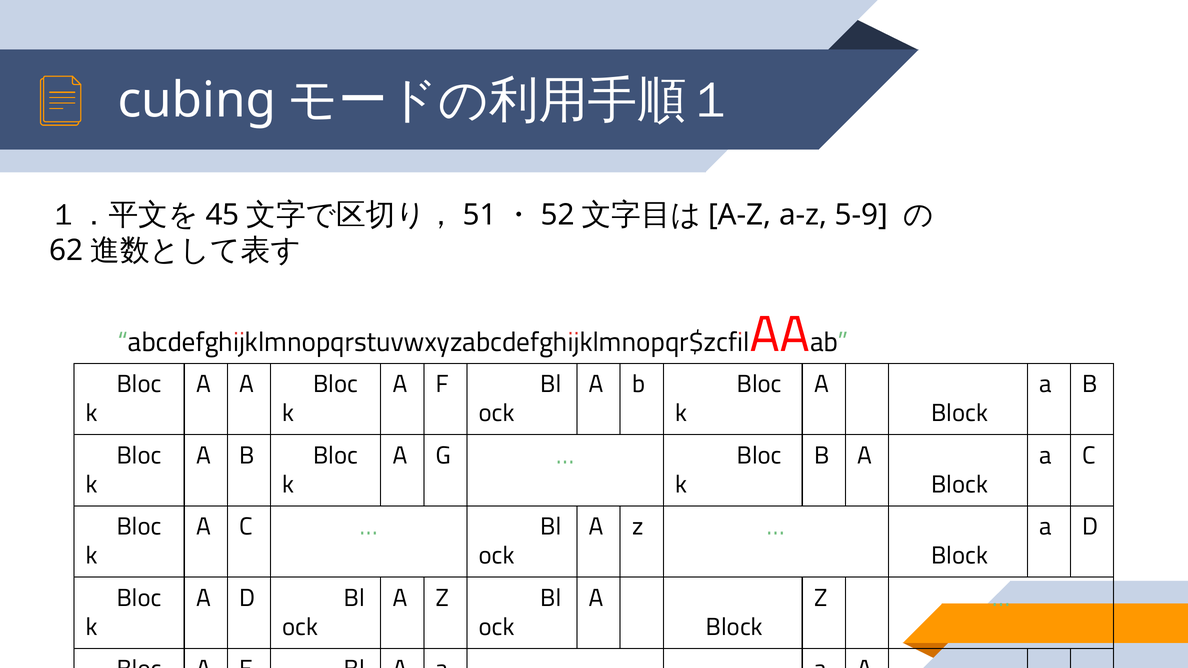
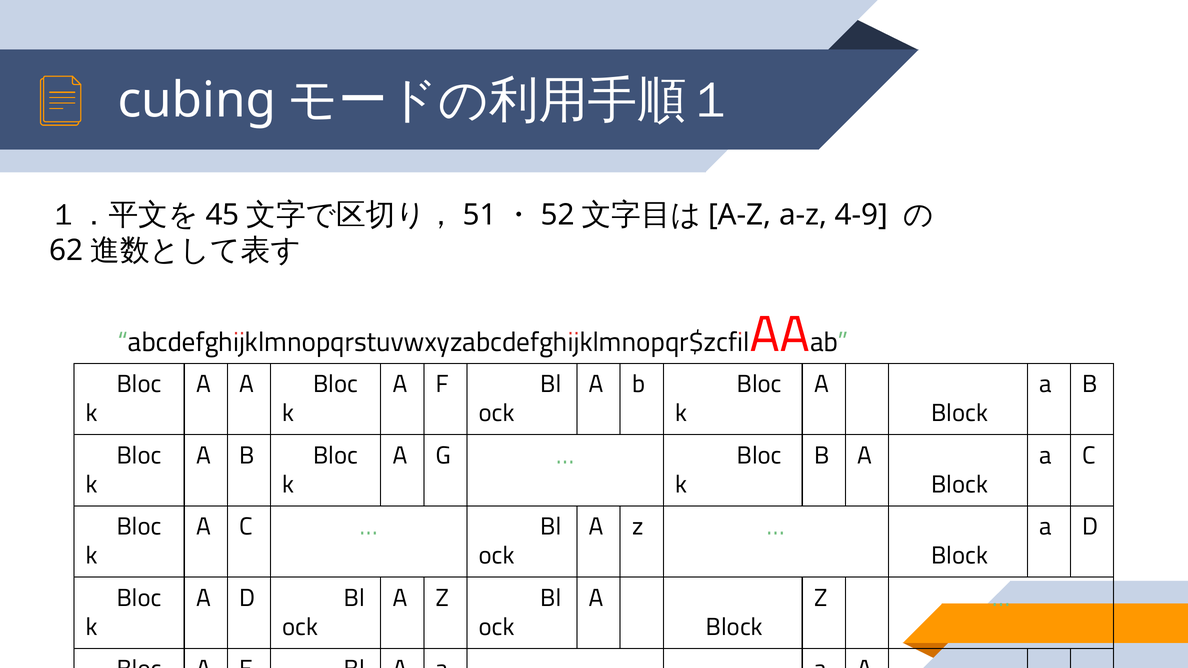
5-9: 5-9 -> 4-9
